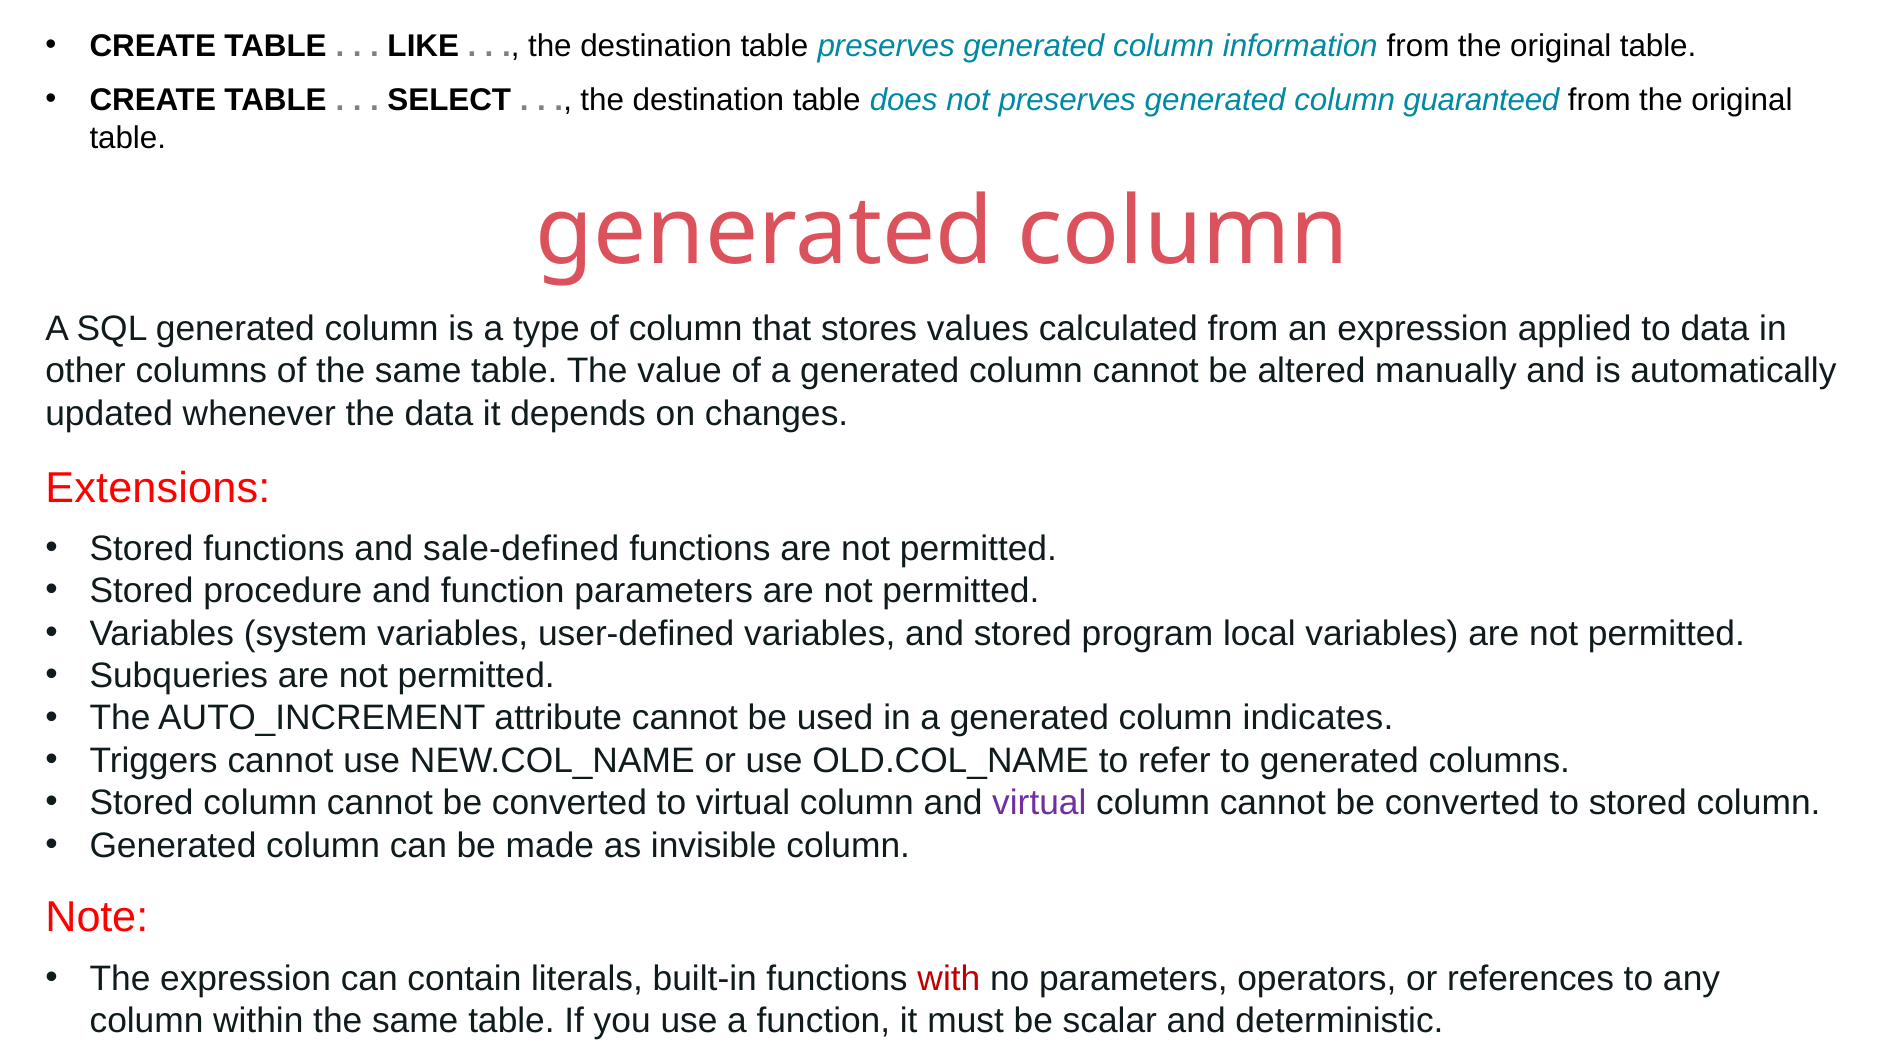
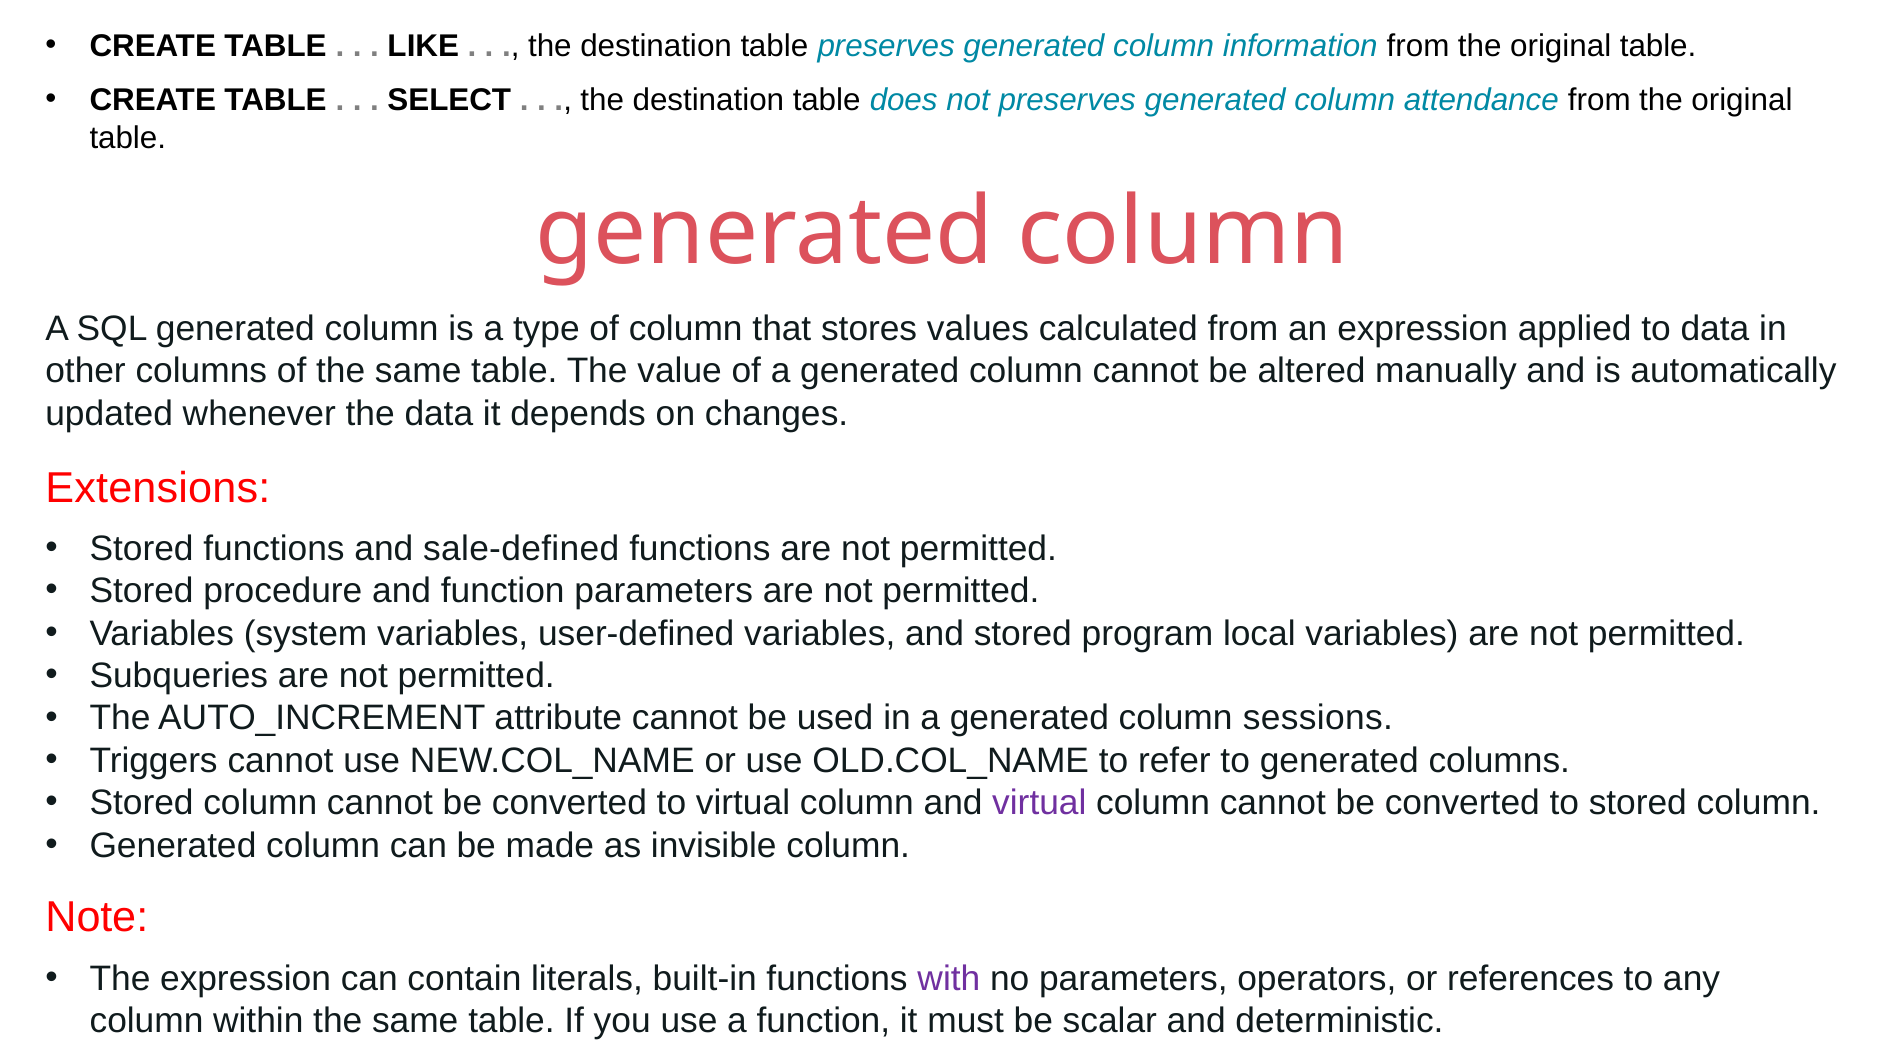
guaranteed: guaranteed -> attendance
indicates: indicates -> sessions
with colour: red -> purple
